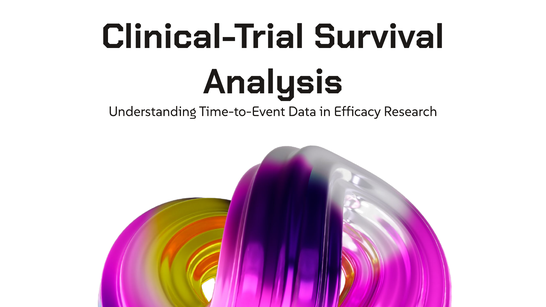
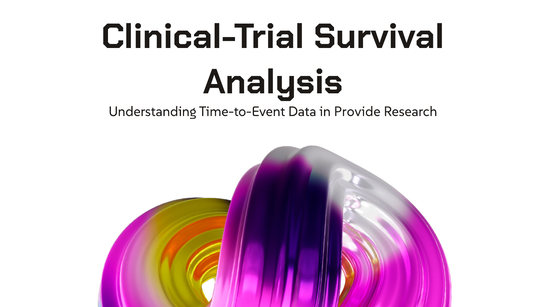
Efficacy: Efficacy -> Provide
